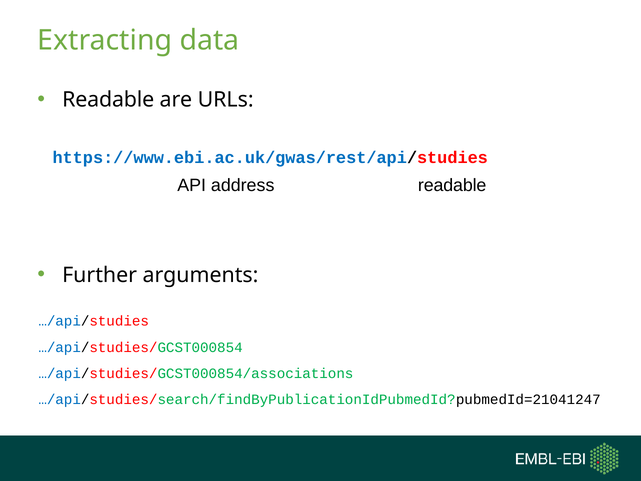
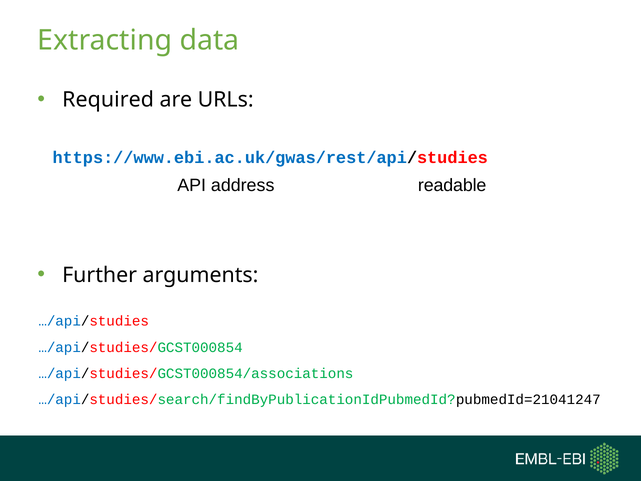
Readable at (108, 100): Readable -> Required
